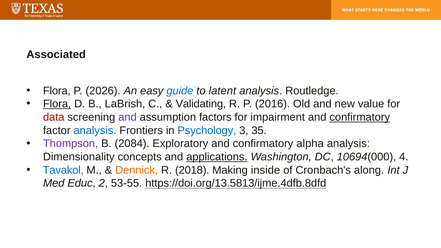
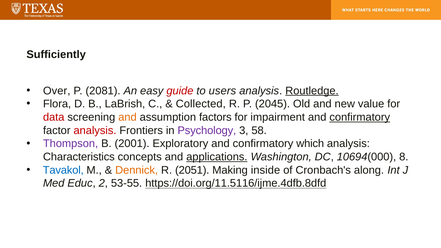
Associated: Associated -> Sufficiently
Flora at (57, 91): Flora -> Over
2026: 2026 -> 2081
guide colour: blue -> red
latent: latent -> users
Routledge underline: none -> present
Flora at (57, 104) underline: present -> none
Validating: Validating -> Collected
2016: 2016 -> 2045
and at (127, 117) colour: purple -> orange
analysis at (95, 130) colour: blue -> red
Psychology colour: blue -> purple
35: 35 -> 58
2084: 2084 -> 2001
alpha: alpha -> which
Dimensionality: Dimensionality -> Characteristics
4: 4 -> 8
2018: 2018 -> 2051
https://doi.org/13.5813/ijme.4dfb.8dfd: https://doi.org/13.5813/ijme.4dfb.8dfd -> https://doi.org/11.5116/ijme.4dfb.8dfd
